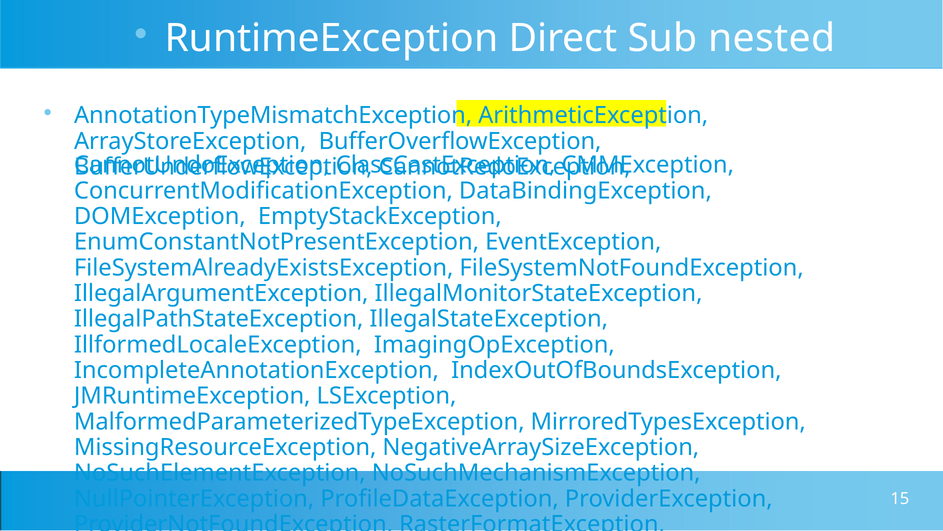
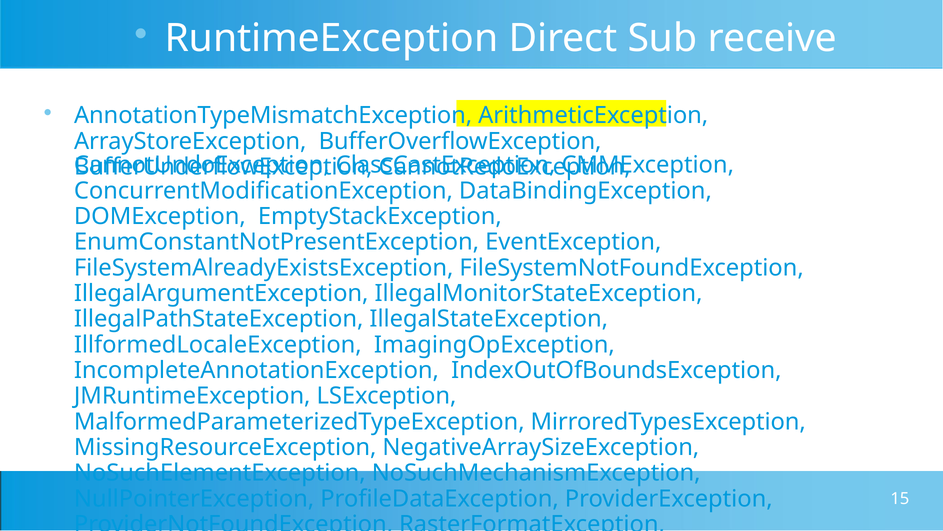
nested: nested -> receive
